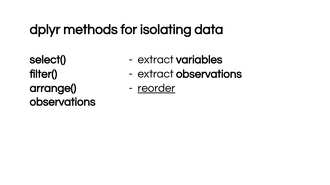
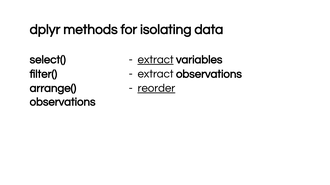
extract at (156, 60) underline: none -> present
